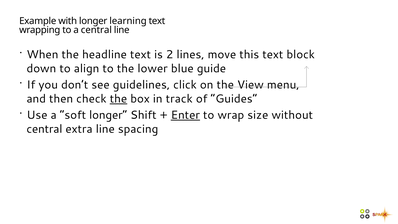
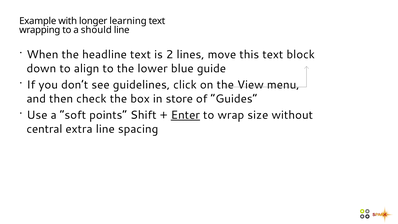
a central: central -> should
the at (118, 99) underline: present -> none
track: track -> store
soft longer: longer -> points
